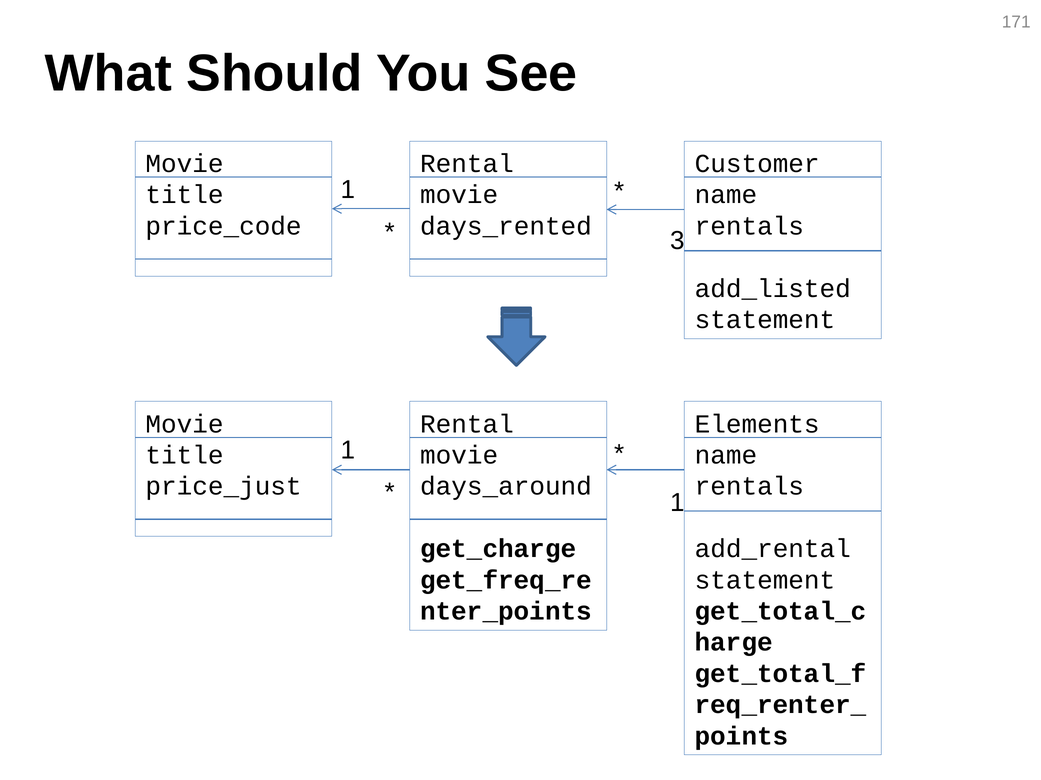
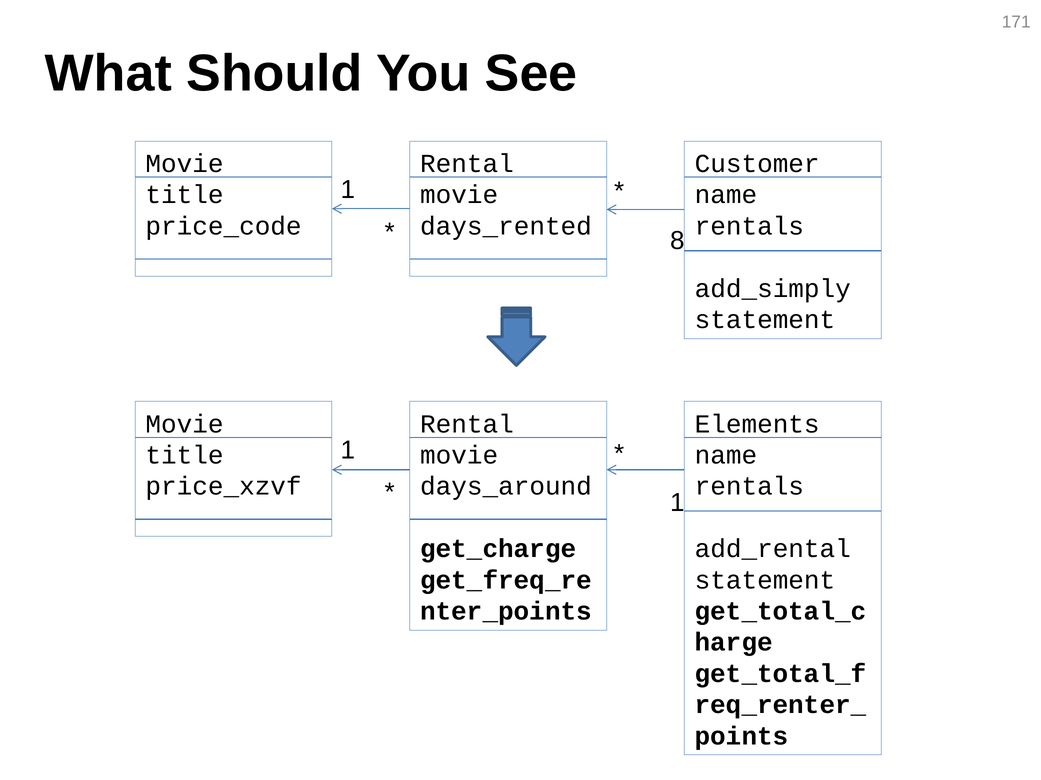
3: 3 -> 8
add_listed: add_listed -> add_simply
price_just: price_just -> price_xzvf
